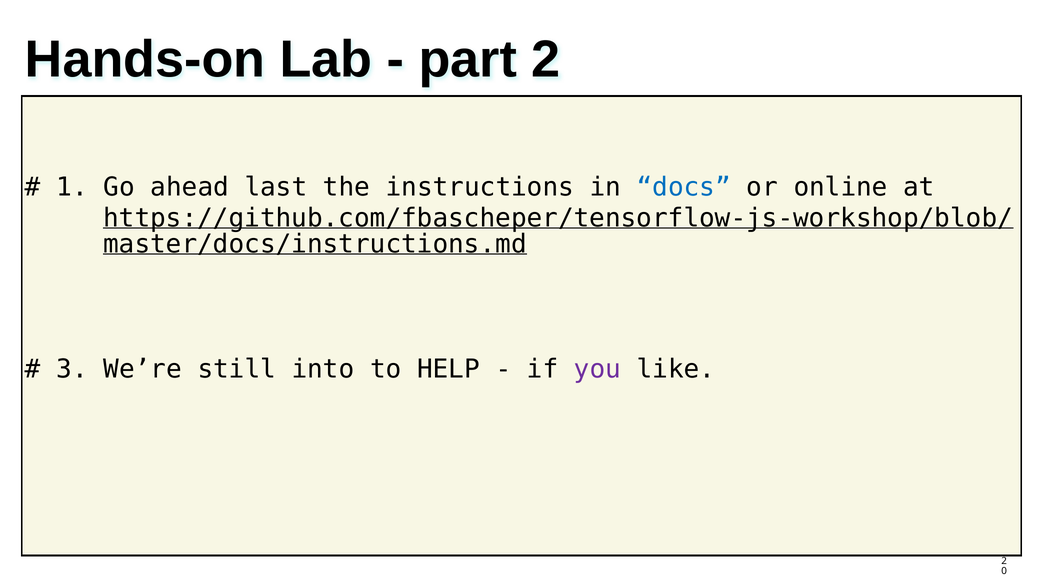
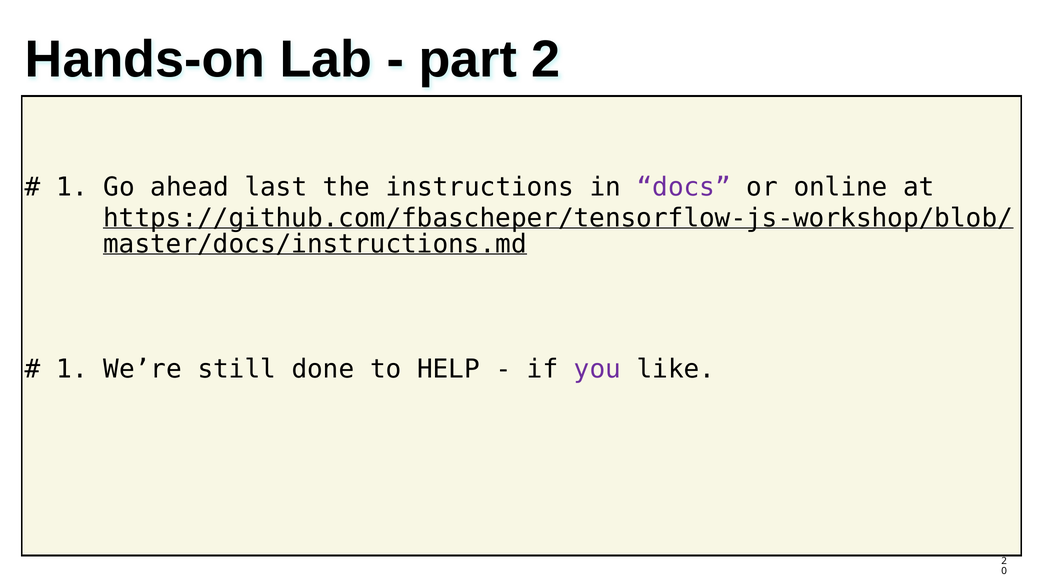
docs colour: blue -> purple
3 at (72, 370): 3 -> 1
into: into -> done
